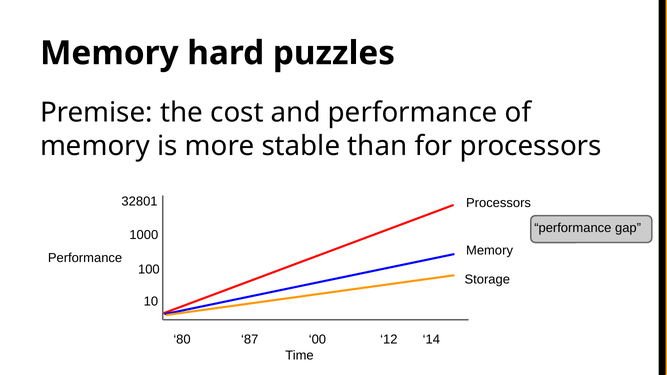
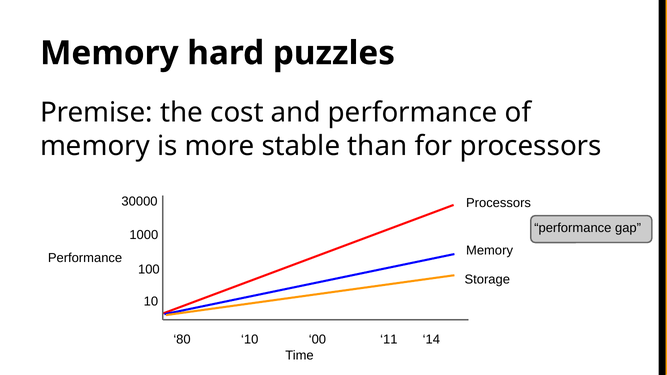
32801: 32801 -> 30000
80 87: 87 -> 10
12: 12 -> 11
